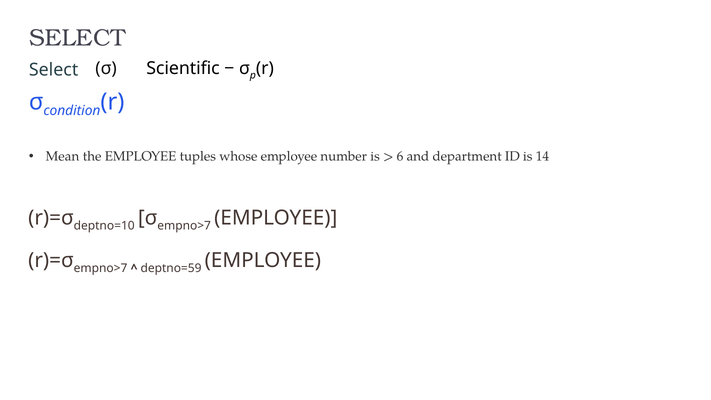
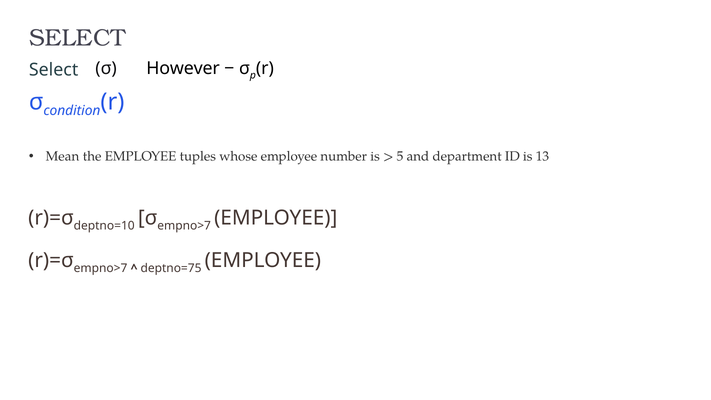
Scientific: Scientific -> However
6: 6 -> 5
14: 14 -> 13
deptno=59: deptno=59 -> deptno=75
